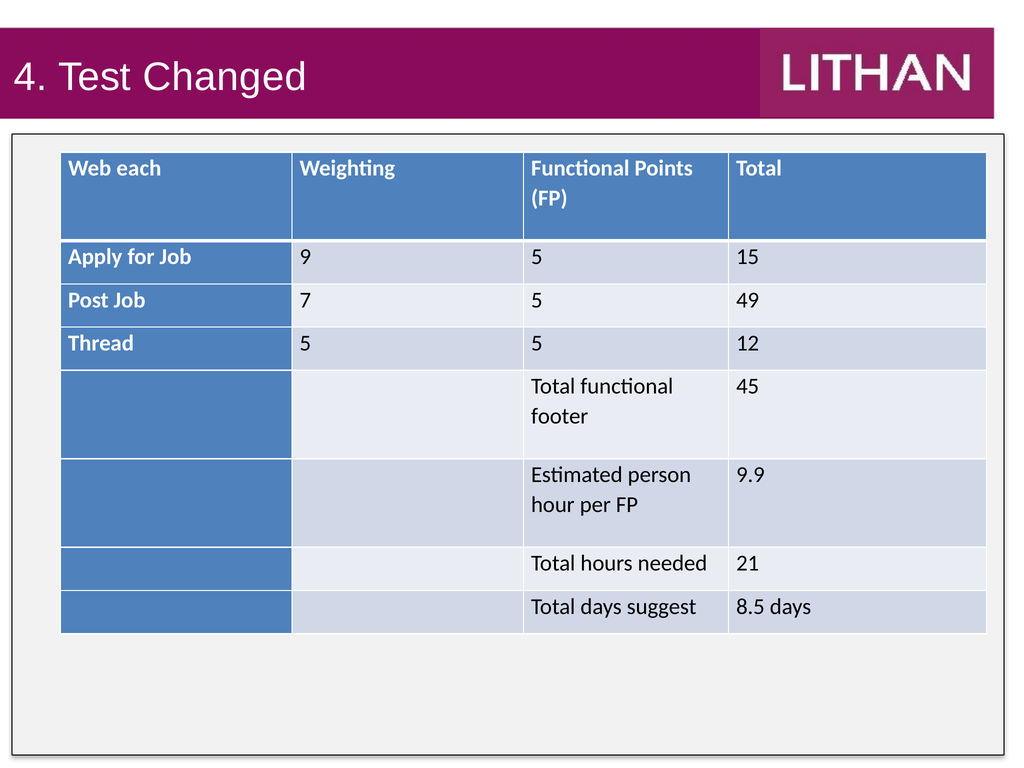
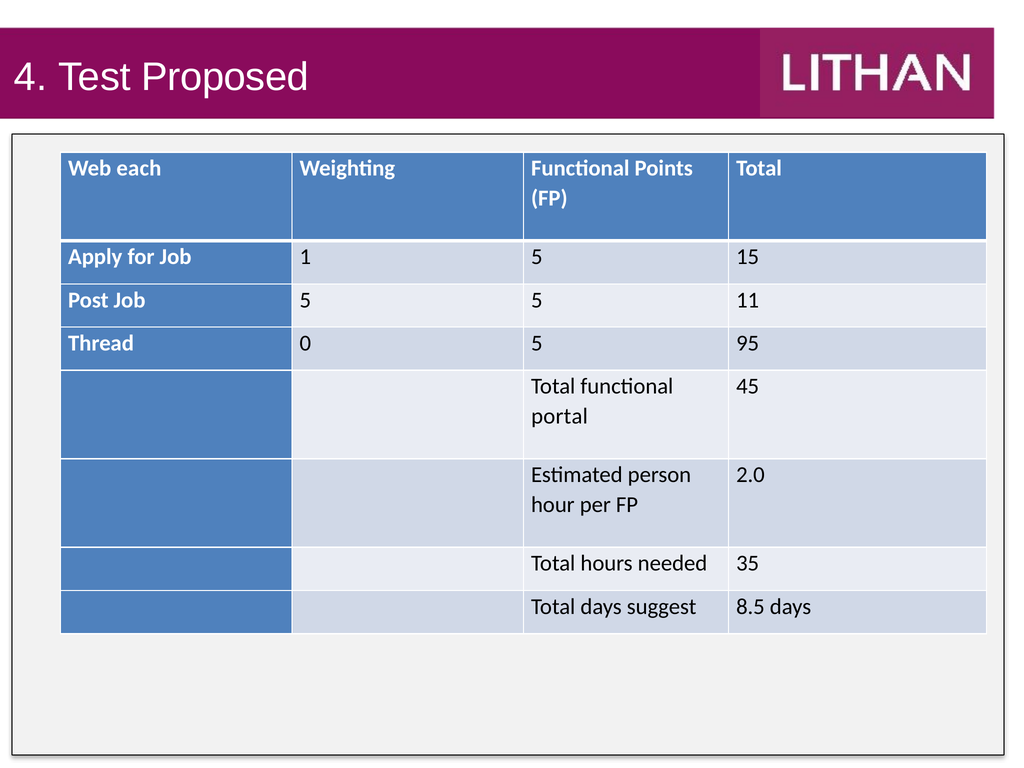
Changed: Changed -> Proposed
9: 9 -> 1
Job 7: 7 -> 5
49: 49 -> 11
Thread 5: 5 -> 0
12: 12 -> 95
footer: footer -> portal
9.9: 9.9 -> 2.0
21: 21 -> 35
